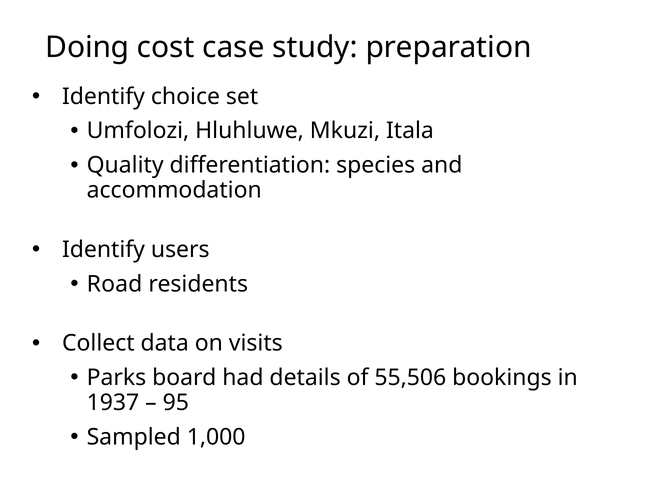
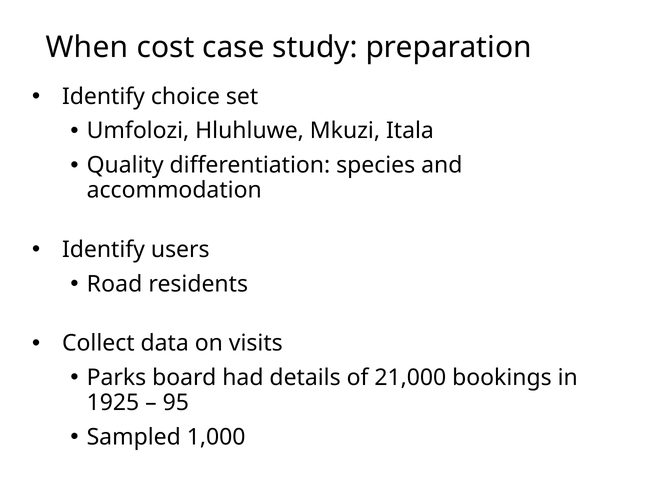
Doing: Doing -> When
55,506: 55,506 -> 21,000
1937: 1937 -> 1925
